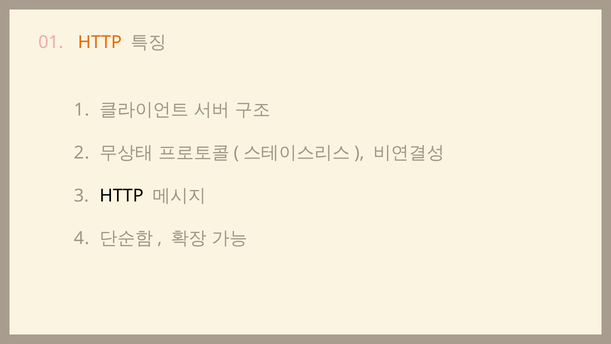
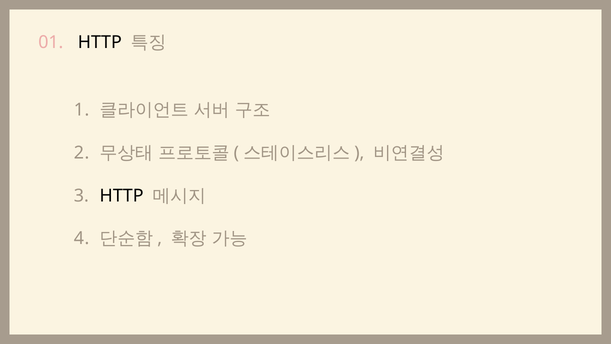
HTTP at (100, 43) colour: orange -> black
